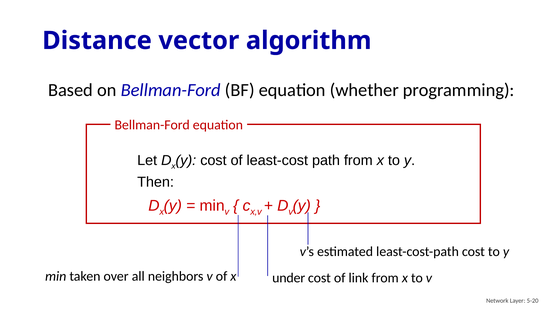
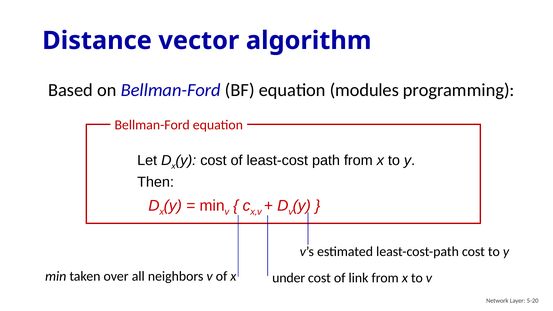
whether: whether -> modules
